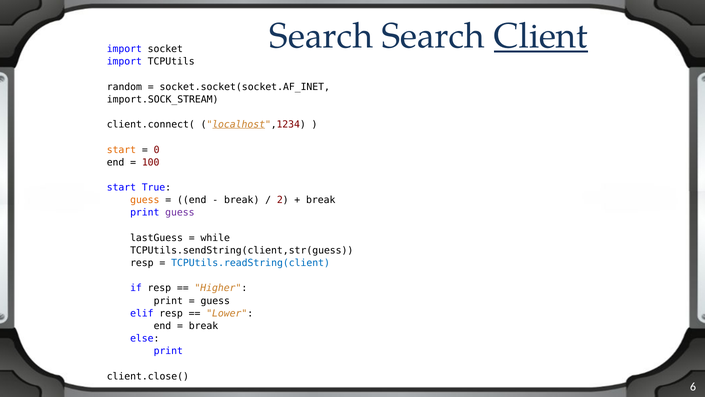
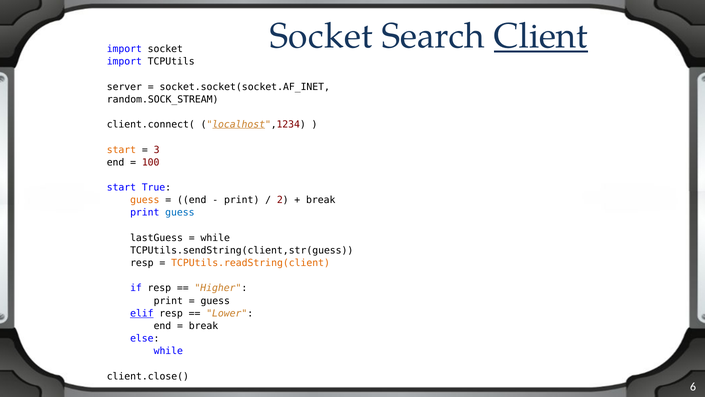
Search at (321, 36): Search -> Socket
random: random -> server
import.SOCK_STREAM: import.SOCK_STREAM -> random.SOCK_STREAM
0: 0 -> 3
break at (242, 200): break -> print
guess at (180, 212) colour: purple -> blue
TCPUtils.readString(client colour: blue -> orange
elif underline: none -> present
print at (168, 351): print -> while
